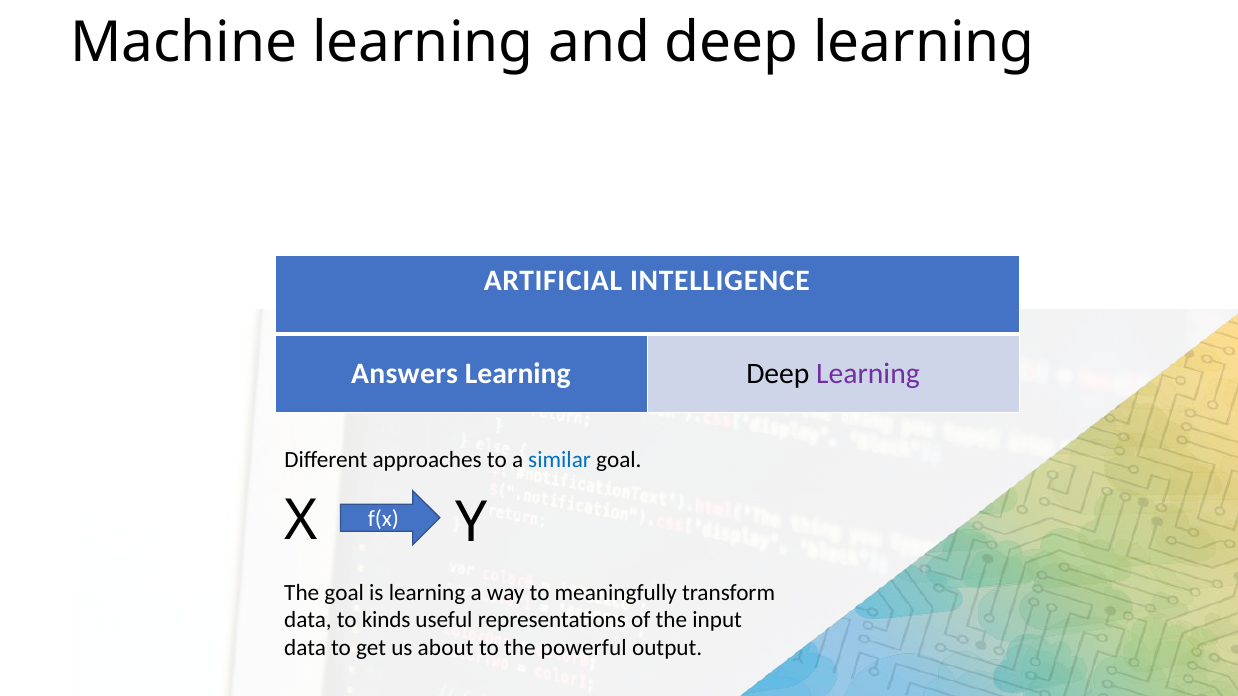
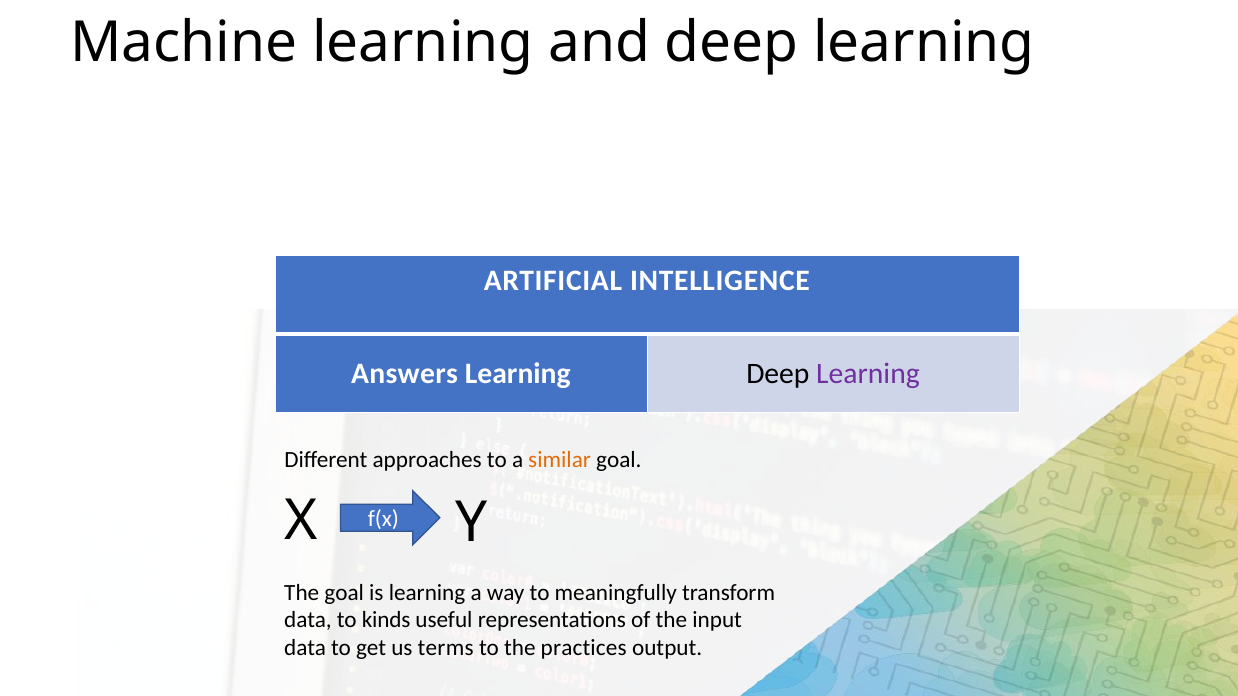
similar colour: blue -> orange
about: about -> terms
powerful: powerful -> practices
